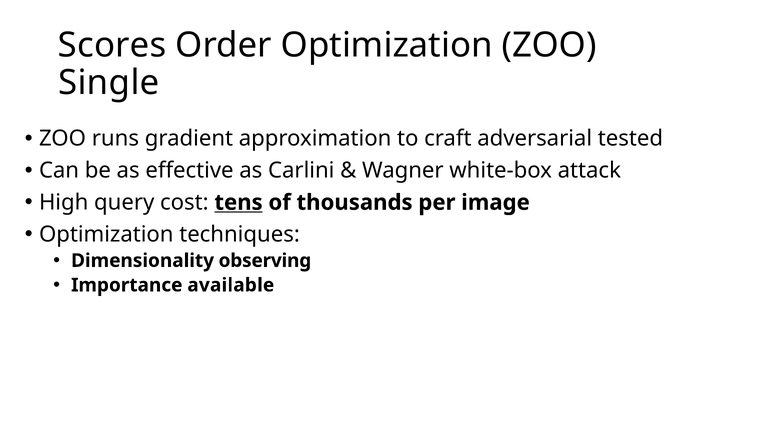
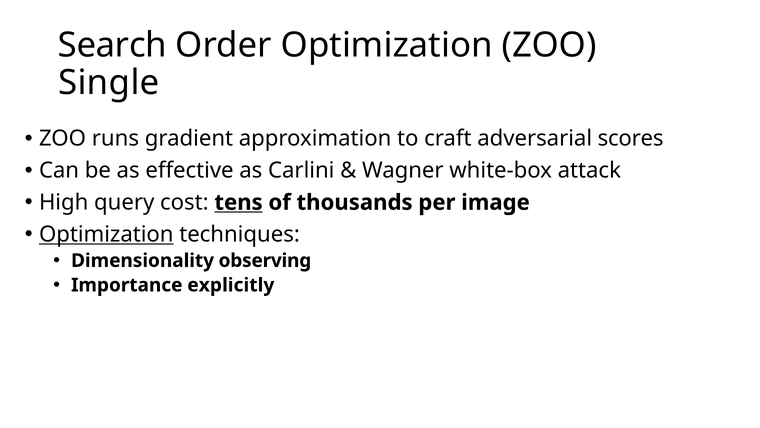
Scores: Scores -> Search
tested: tested -> scores
Optimization at (106, 234) underline: none -> present
available: available -> explicitly
